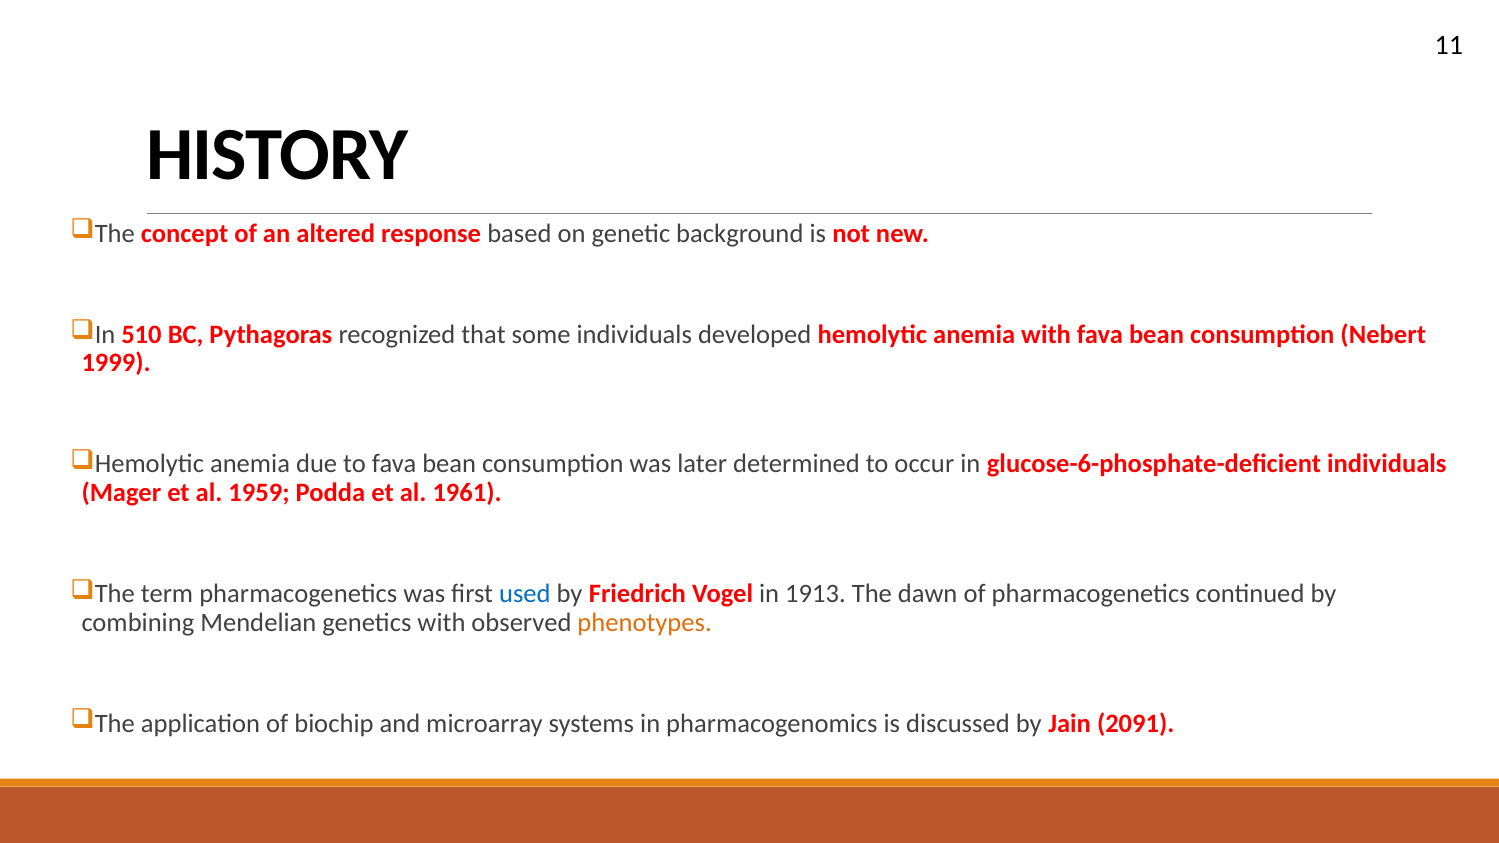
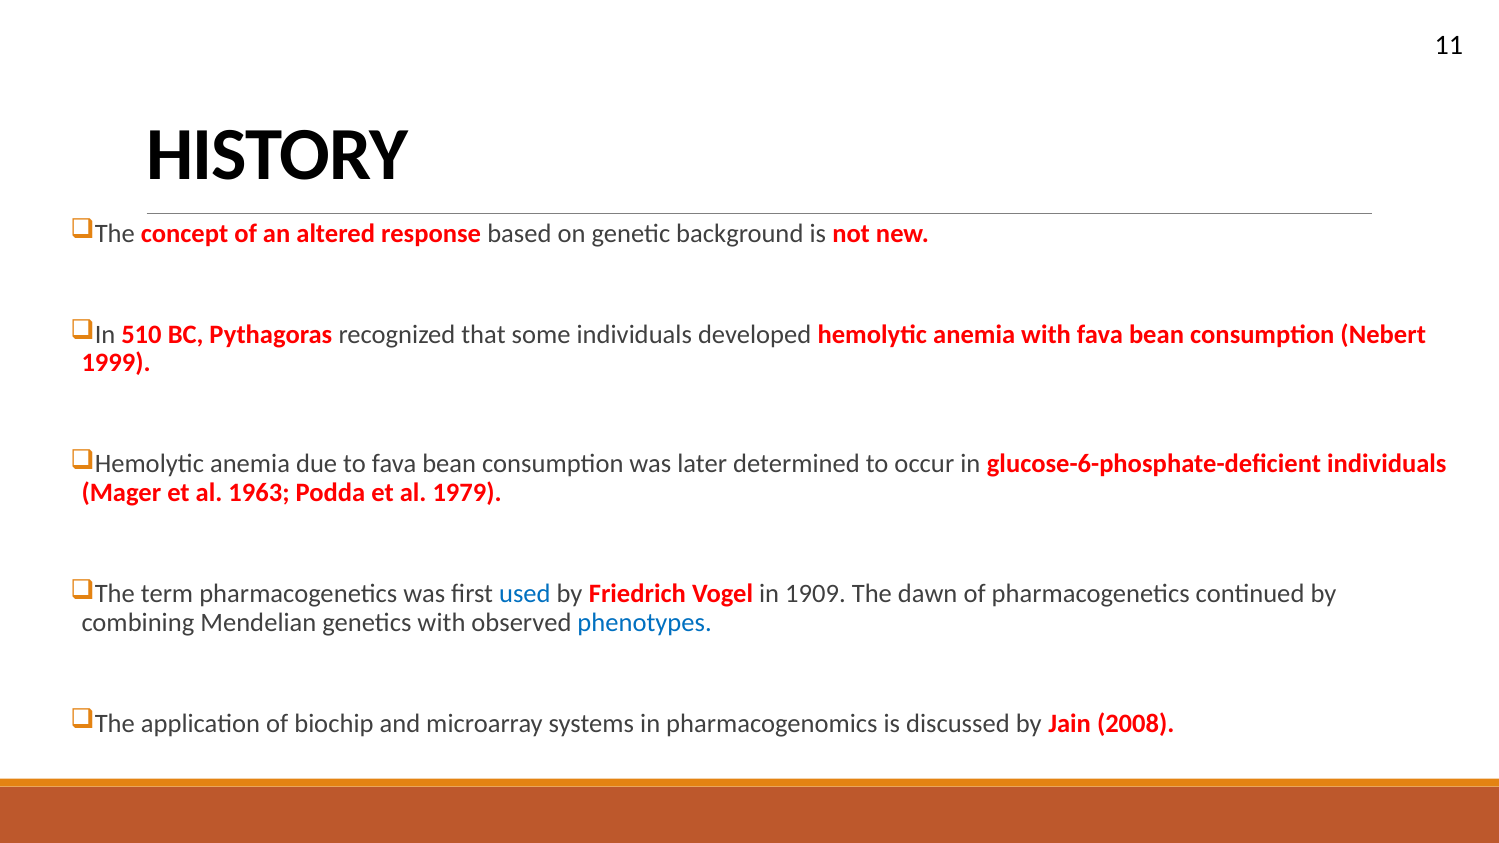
1959: 1959 -> 1963
1961: 1961 -> 1979
1913: 1913 -> 1909
phenotypes colour: orange -> blue
2091: 2091 -> 2008
